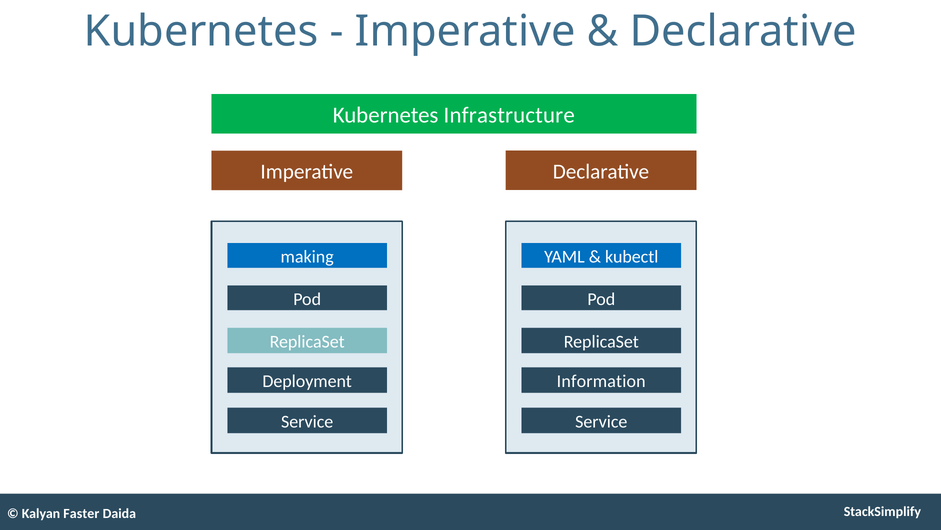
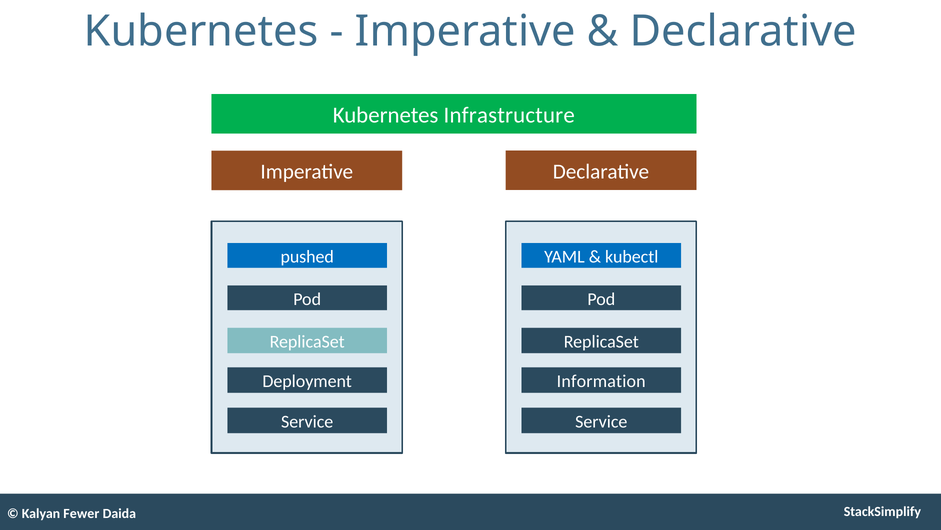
making: making -> pushed
Faster: Faster -> Fewer
